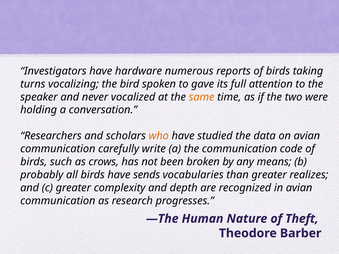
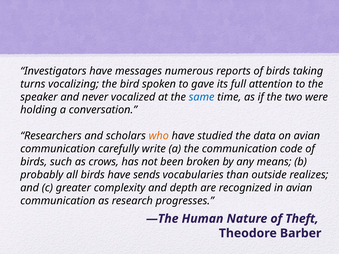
hardware: hardware -> messages
same colour: orange -> blue
than greater: greater -> outside
